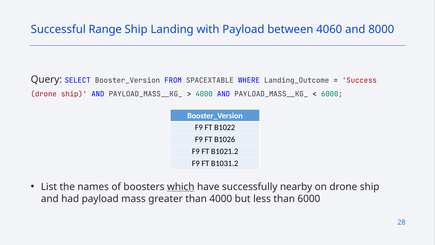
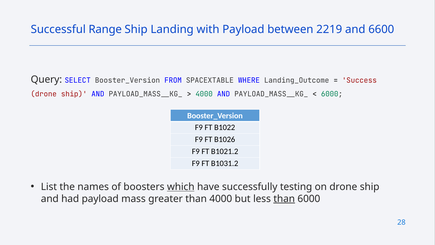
4060: 4060 -> 2219
8000: 8000 -> 6600
nearby: nearby -> testing
than at (284, 199) underline: none -> present
